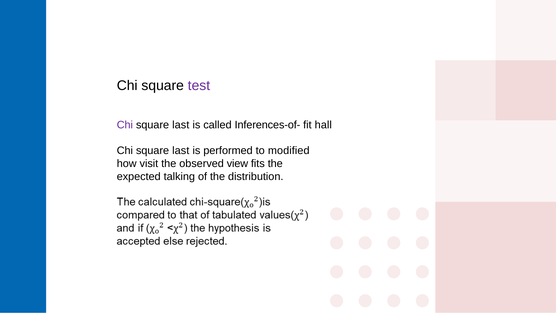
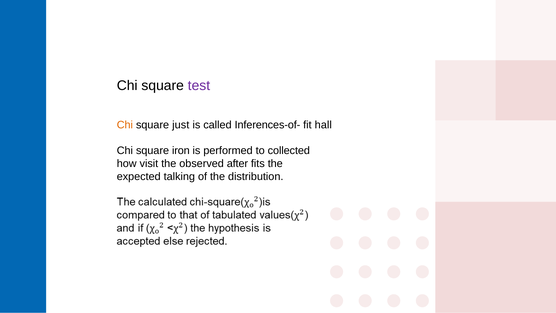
Chi at (125, 125) colour: purple -> orange
last at (181, 125): last -> just
last at (181, 150): last -> iron
modified: modified -> collected
view: view -> after
